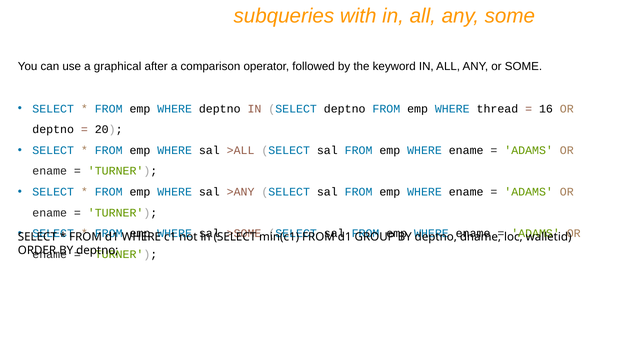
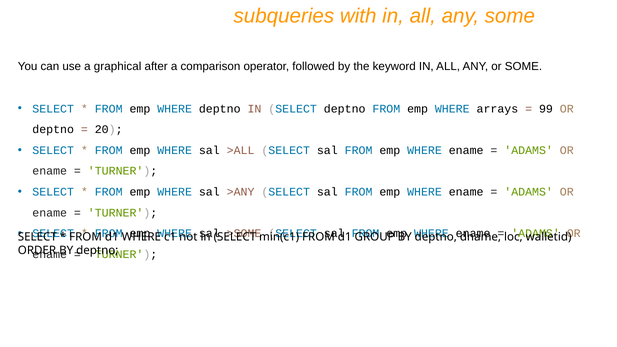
thread: thread -> arrays
16: 16 -> 99
